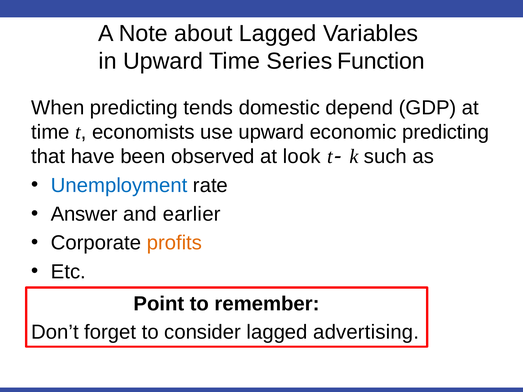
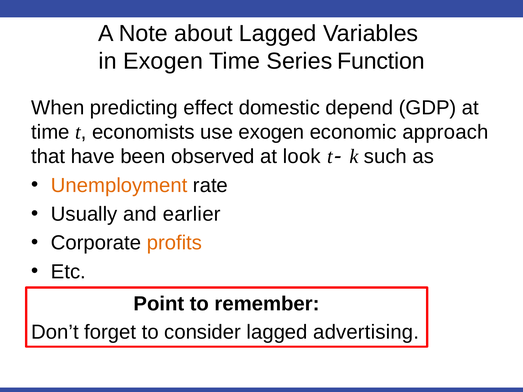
in Upward: Upward -> Exogen
tends: tends -> effect
use upward: upward -> exogen
economic predicting: predicting -> approach
Unemployment colour: blue -> orange
Answer: Answer -> Usually
